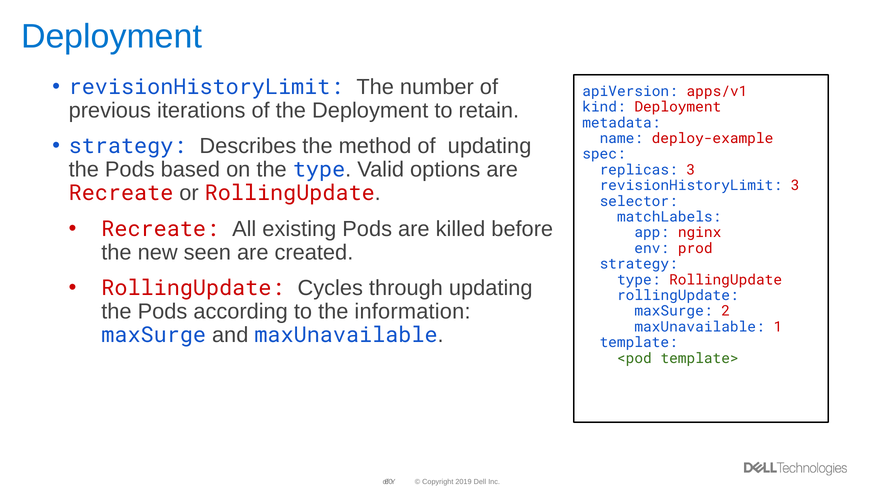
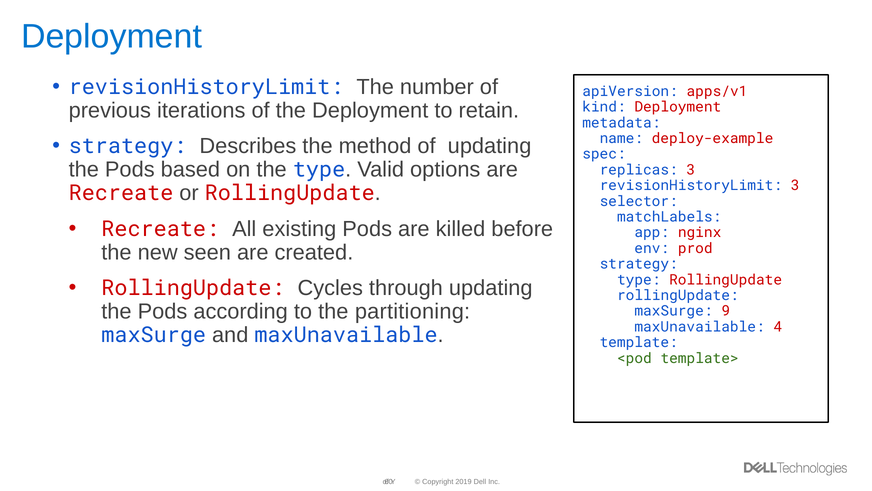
information: information -> partitioning
2: 2 -> 9
1: 1 -> 4
